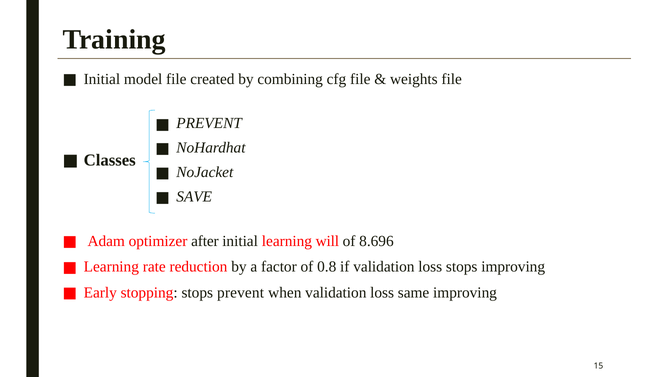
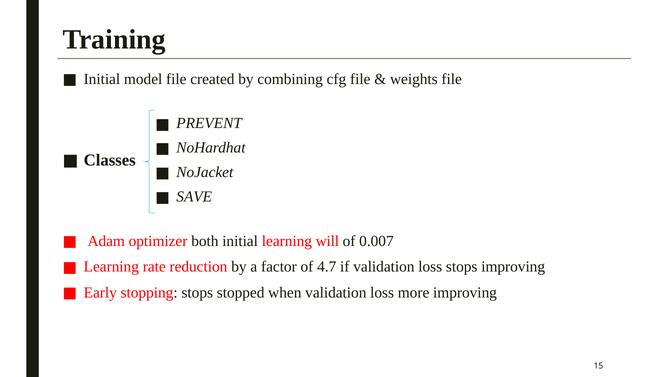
after: after -> both
8.696: 8.696 -> 0.007
0.8: 0.8 -> 4.7
stops prevent: prevent -> stopped
same: same -> more
